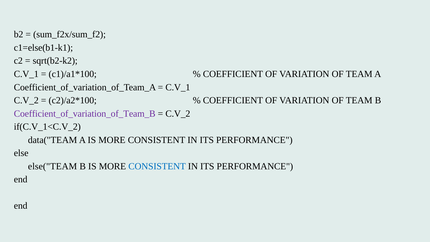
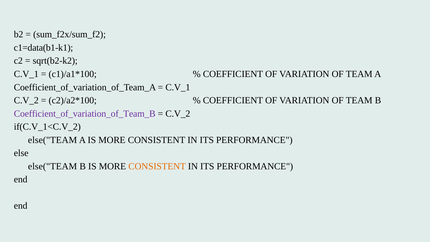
c1=else(b1-k1: c1=else(b1-k1 -> c1=data(b1-k1
data("TEAM at (53, 140): data("TEAM -> else("TEAM
CONSISTENT at (157, 166) colour: blue -> orange
